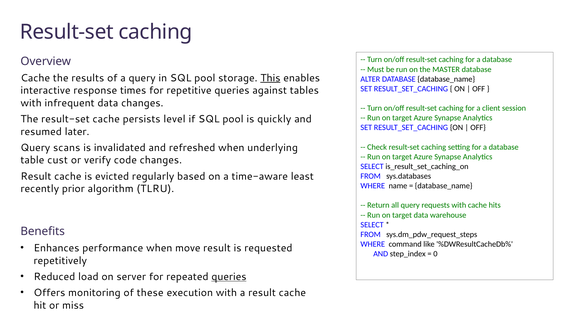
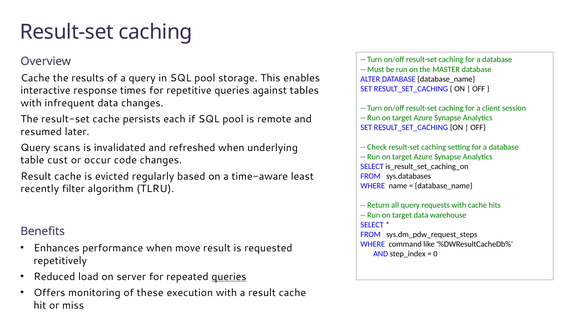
This underline: present -> none
level: level -> each
quickly: quickly -> remote
verify: verify -> occur
prior: prior -> filter
